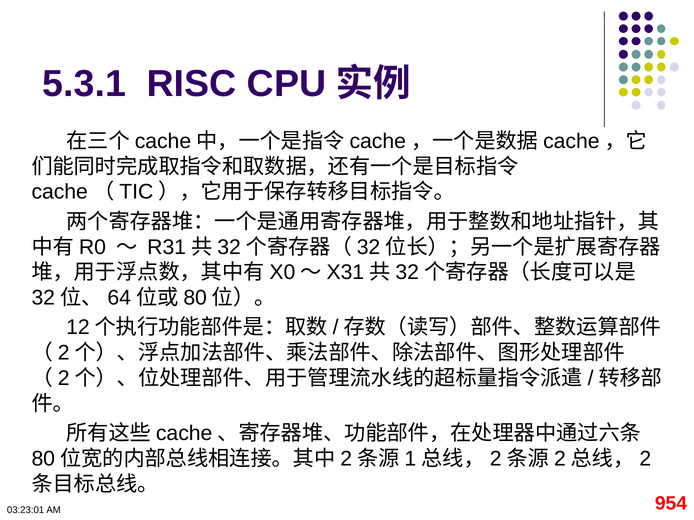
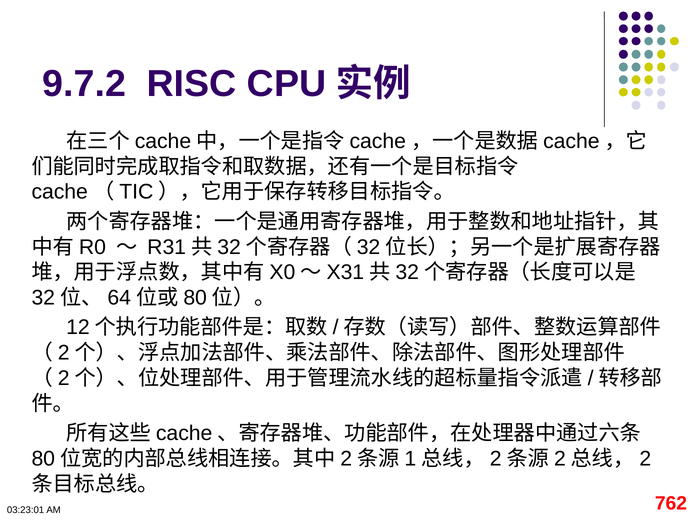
5.3.1: 5.3.1 -> 9.7.2
954: 954 -> 762
